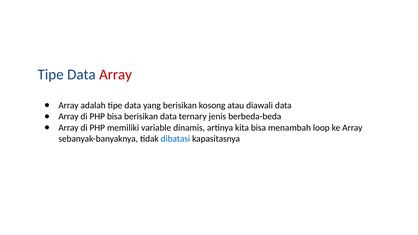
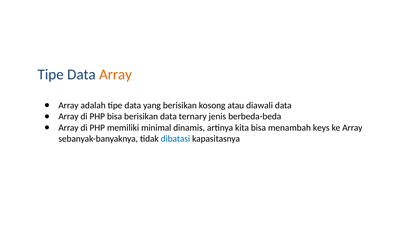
Array at (116, 75) colour: red -> orange
variable: variable -> minimal
loop: loop -> keys
